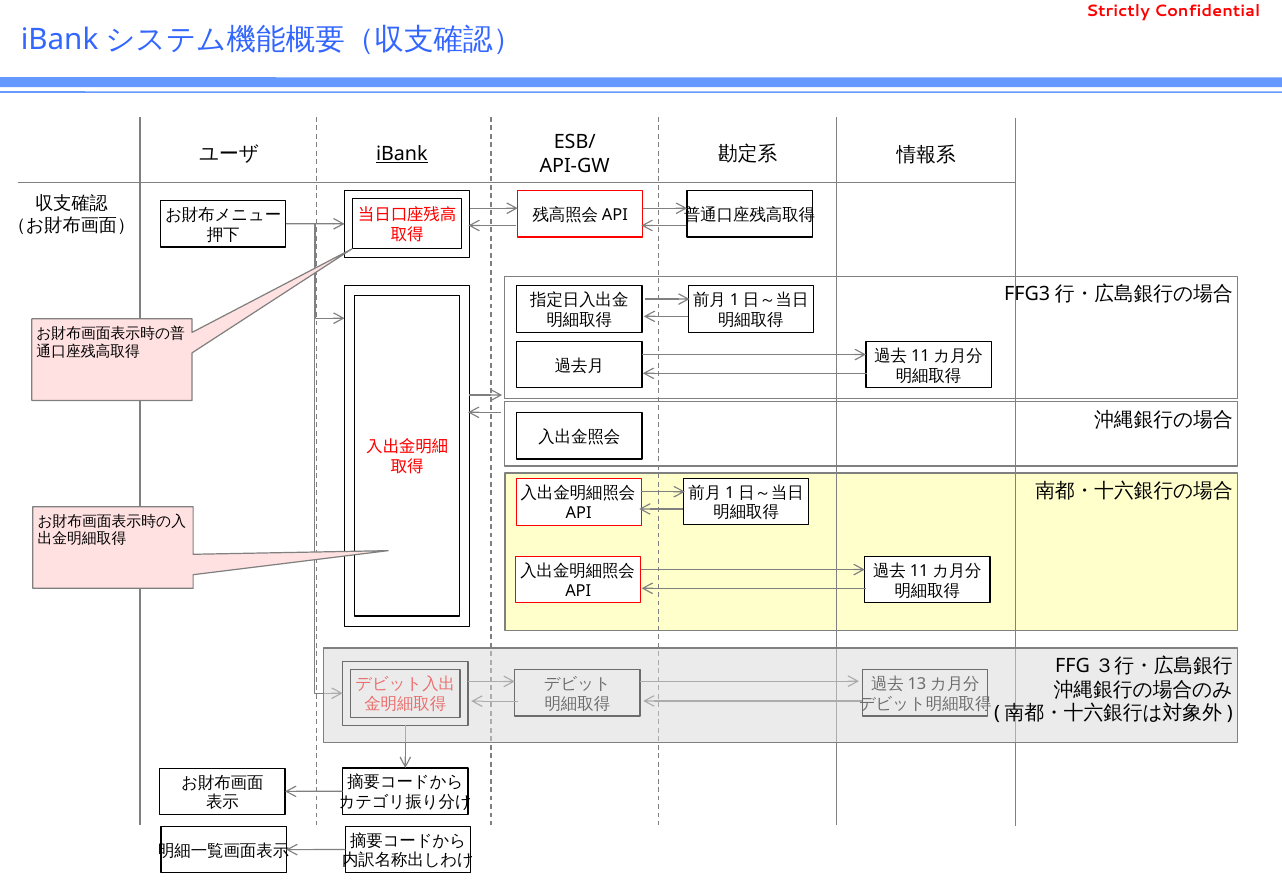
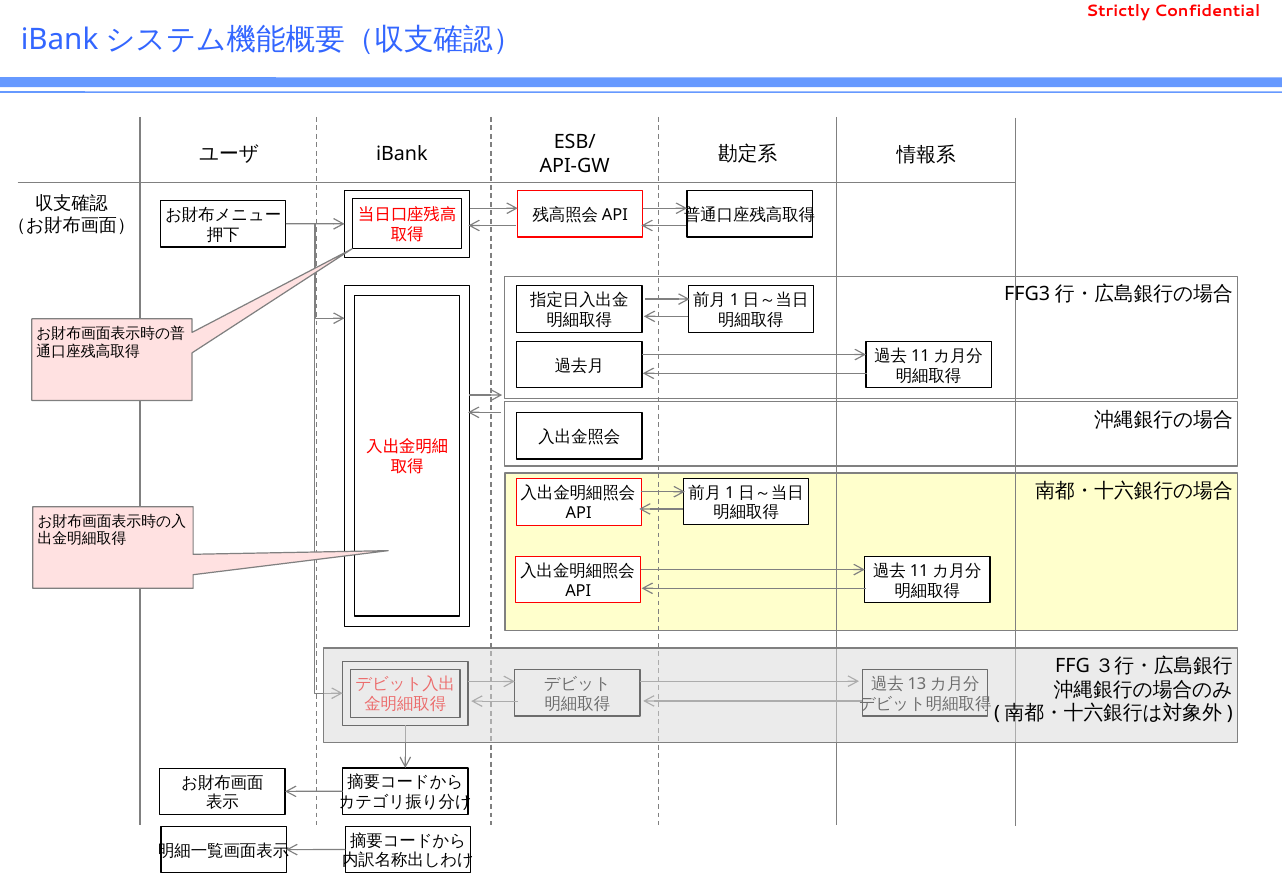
iBank underline: present -> none
